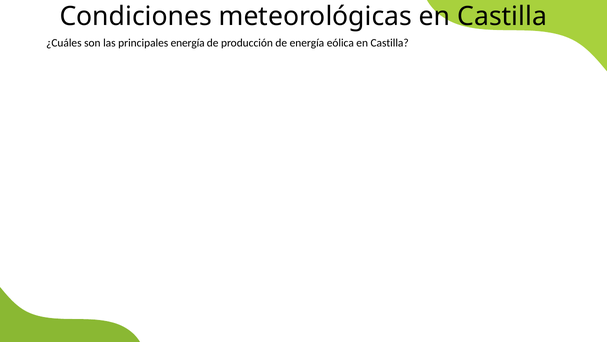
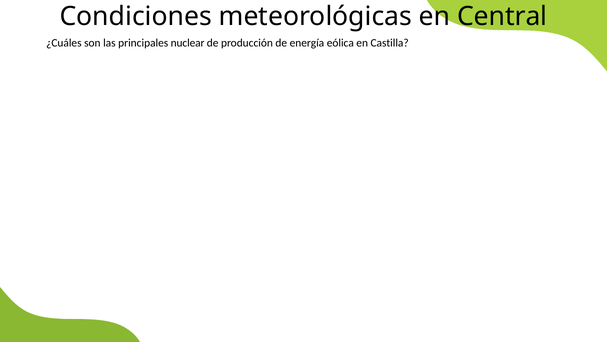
meteorológicas en Castilla: Castilla -> Central
principales energía: energía -> nuclear
